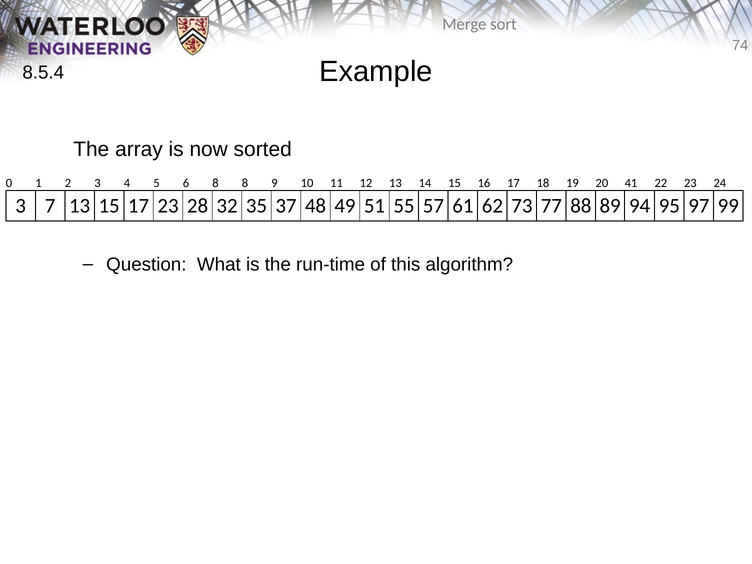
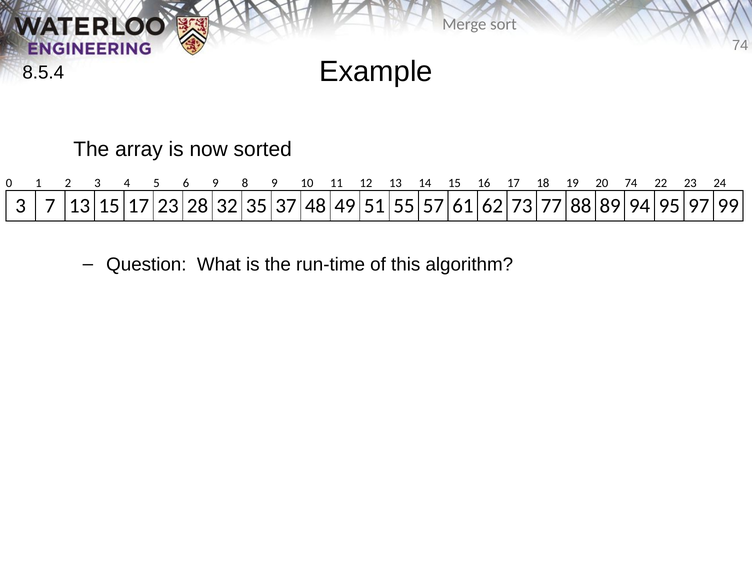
6 8: 8 -> 9
20 41: 41 -> 74
